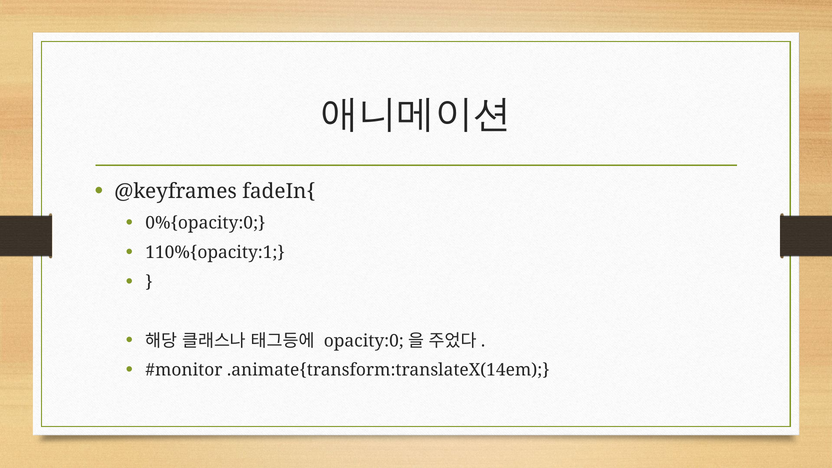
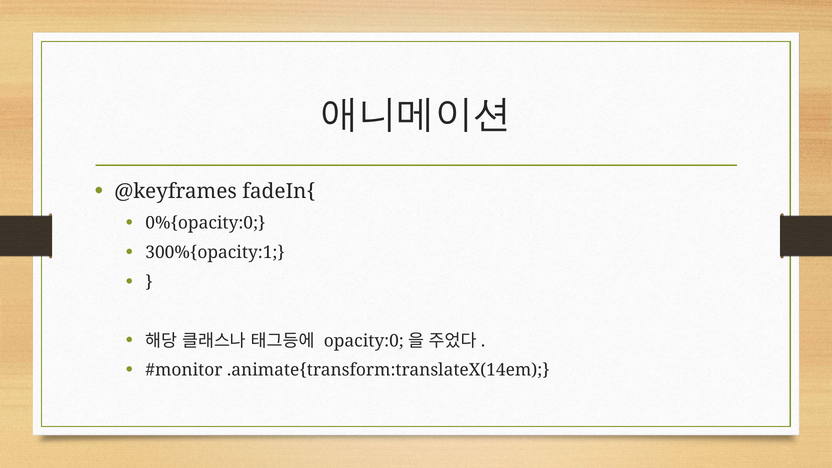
110%{opacity:1: 110%{opacity:1 -> 300%{opacity:1
